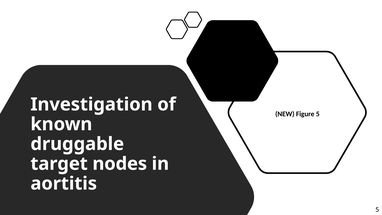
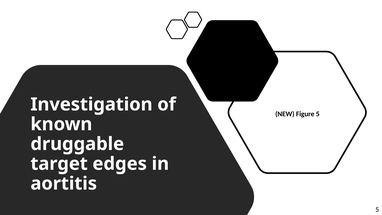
nodes: nodes -> edges
